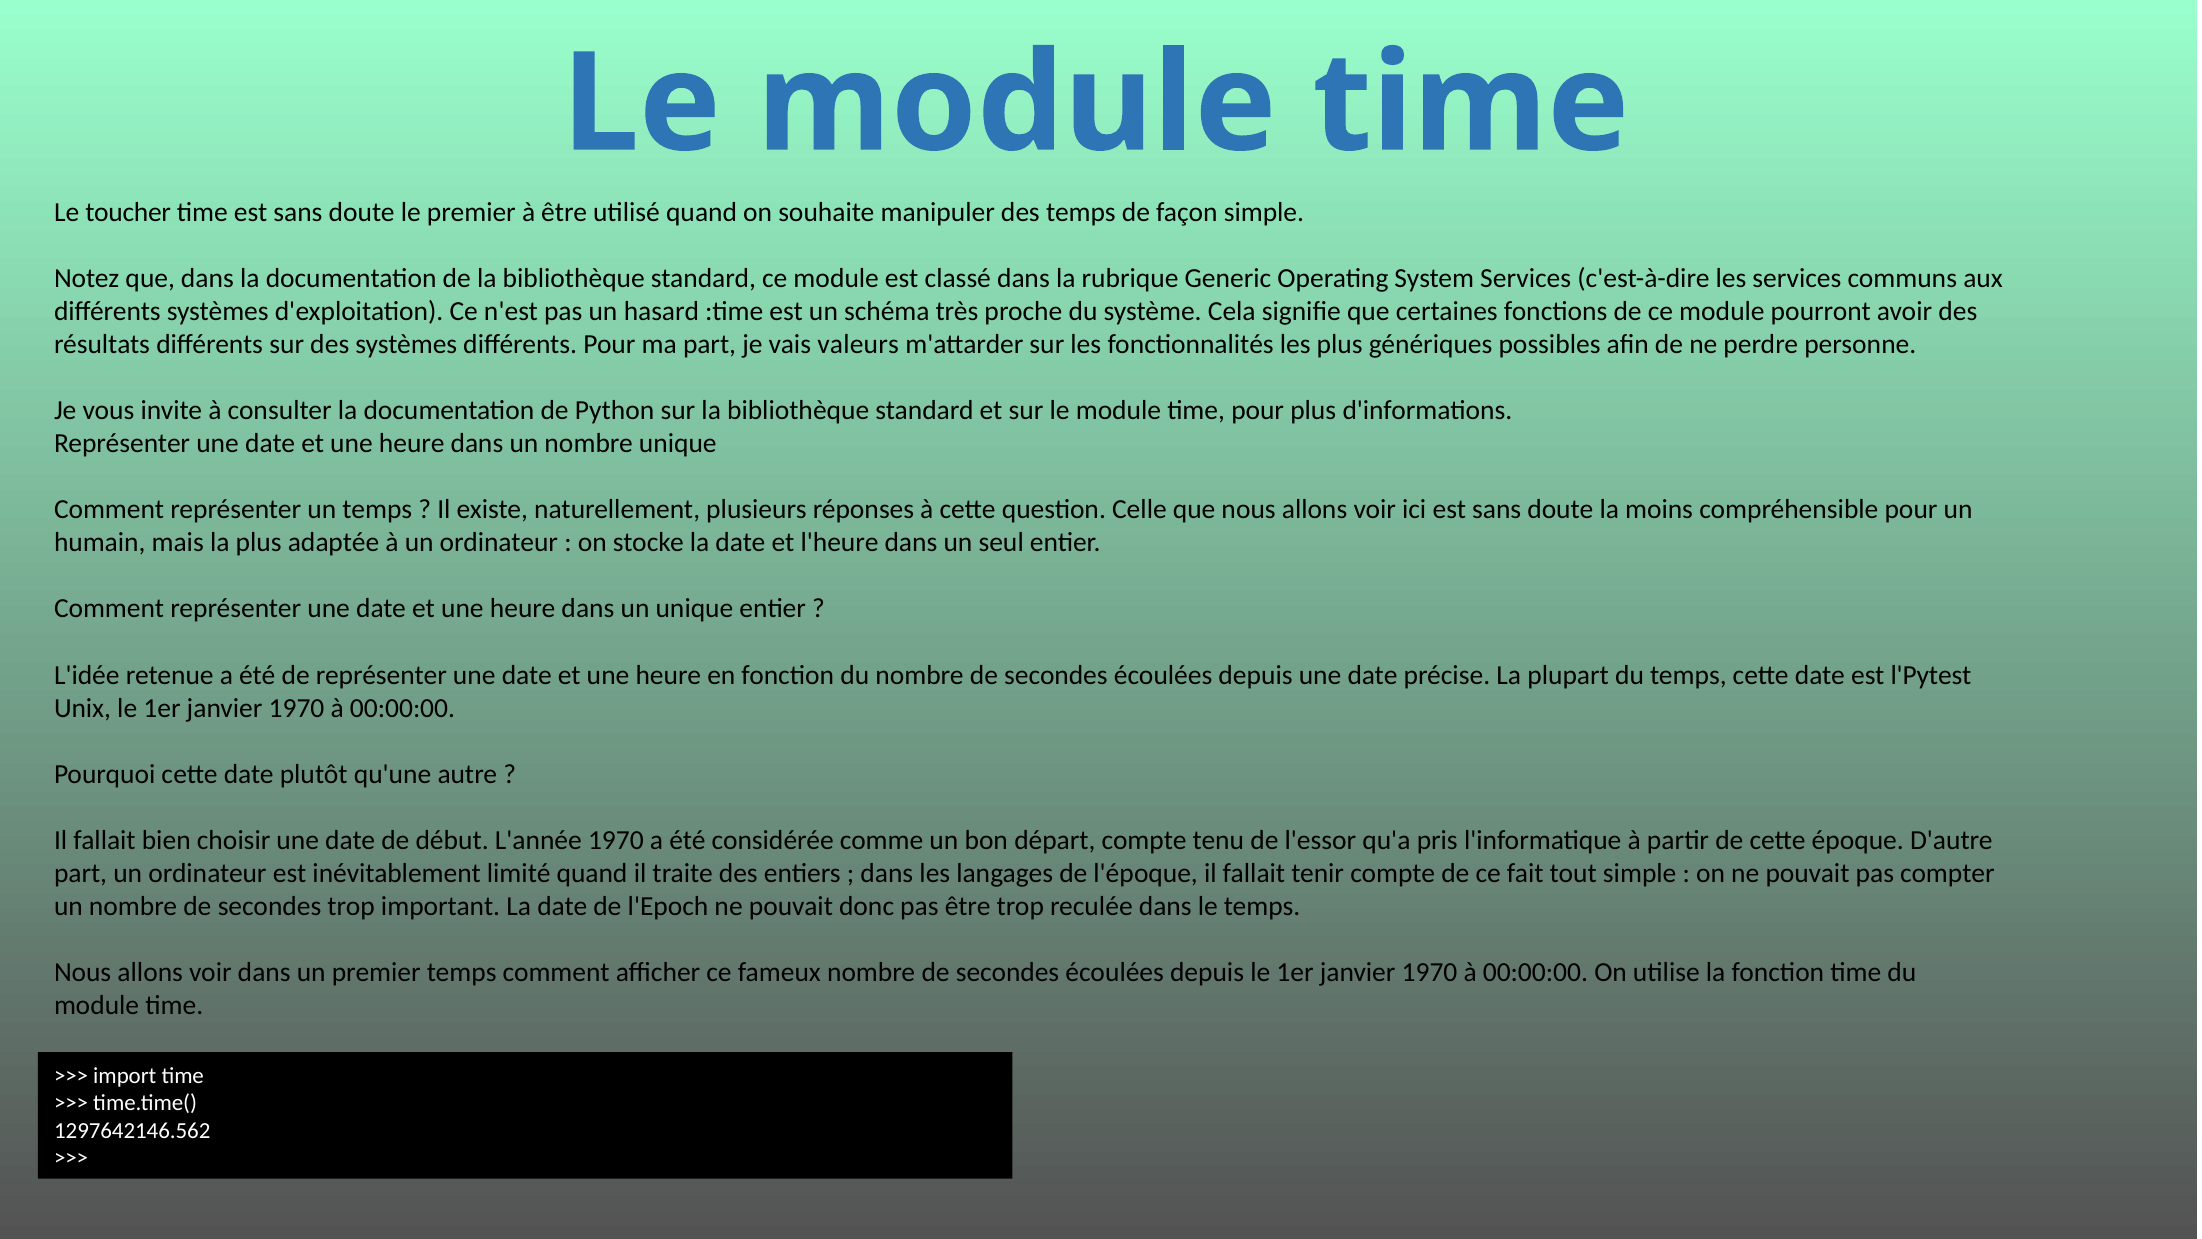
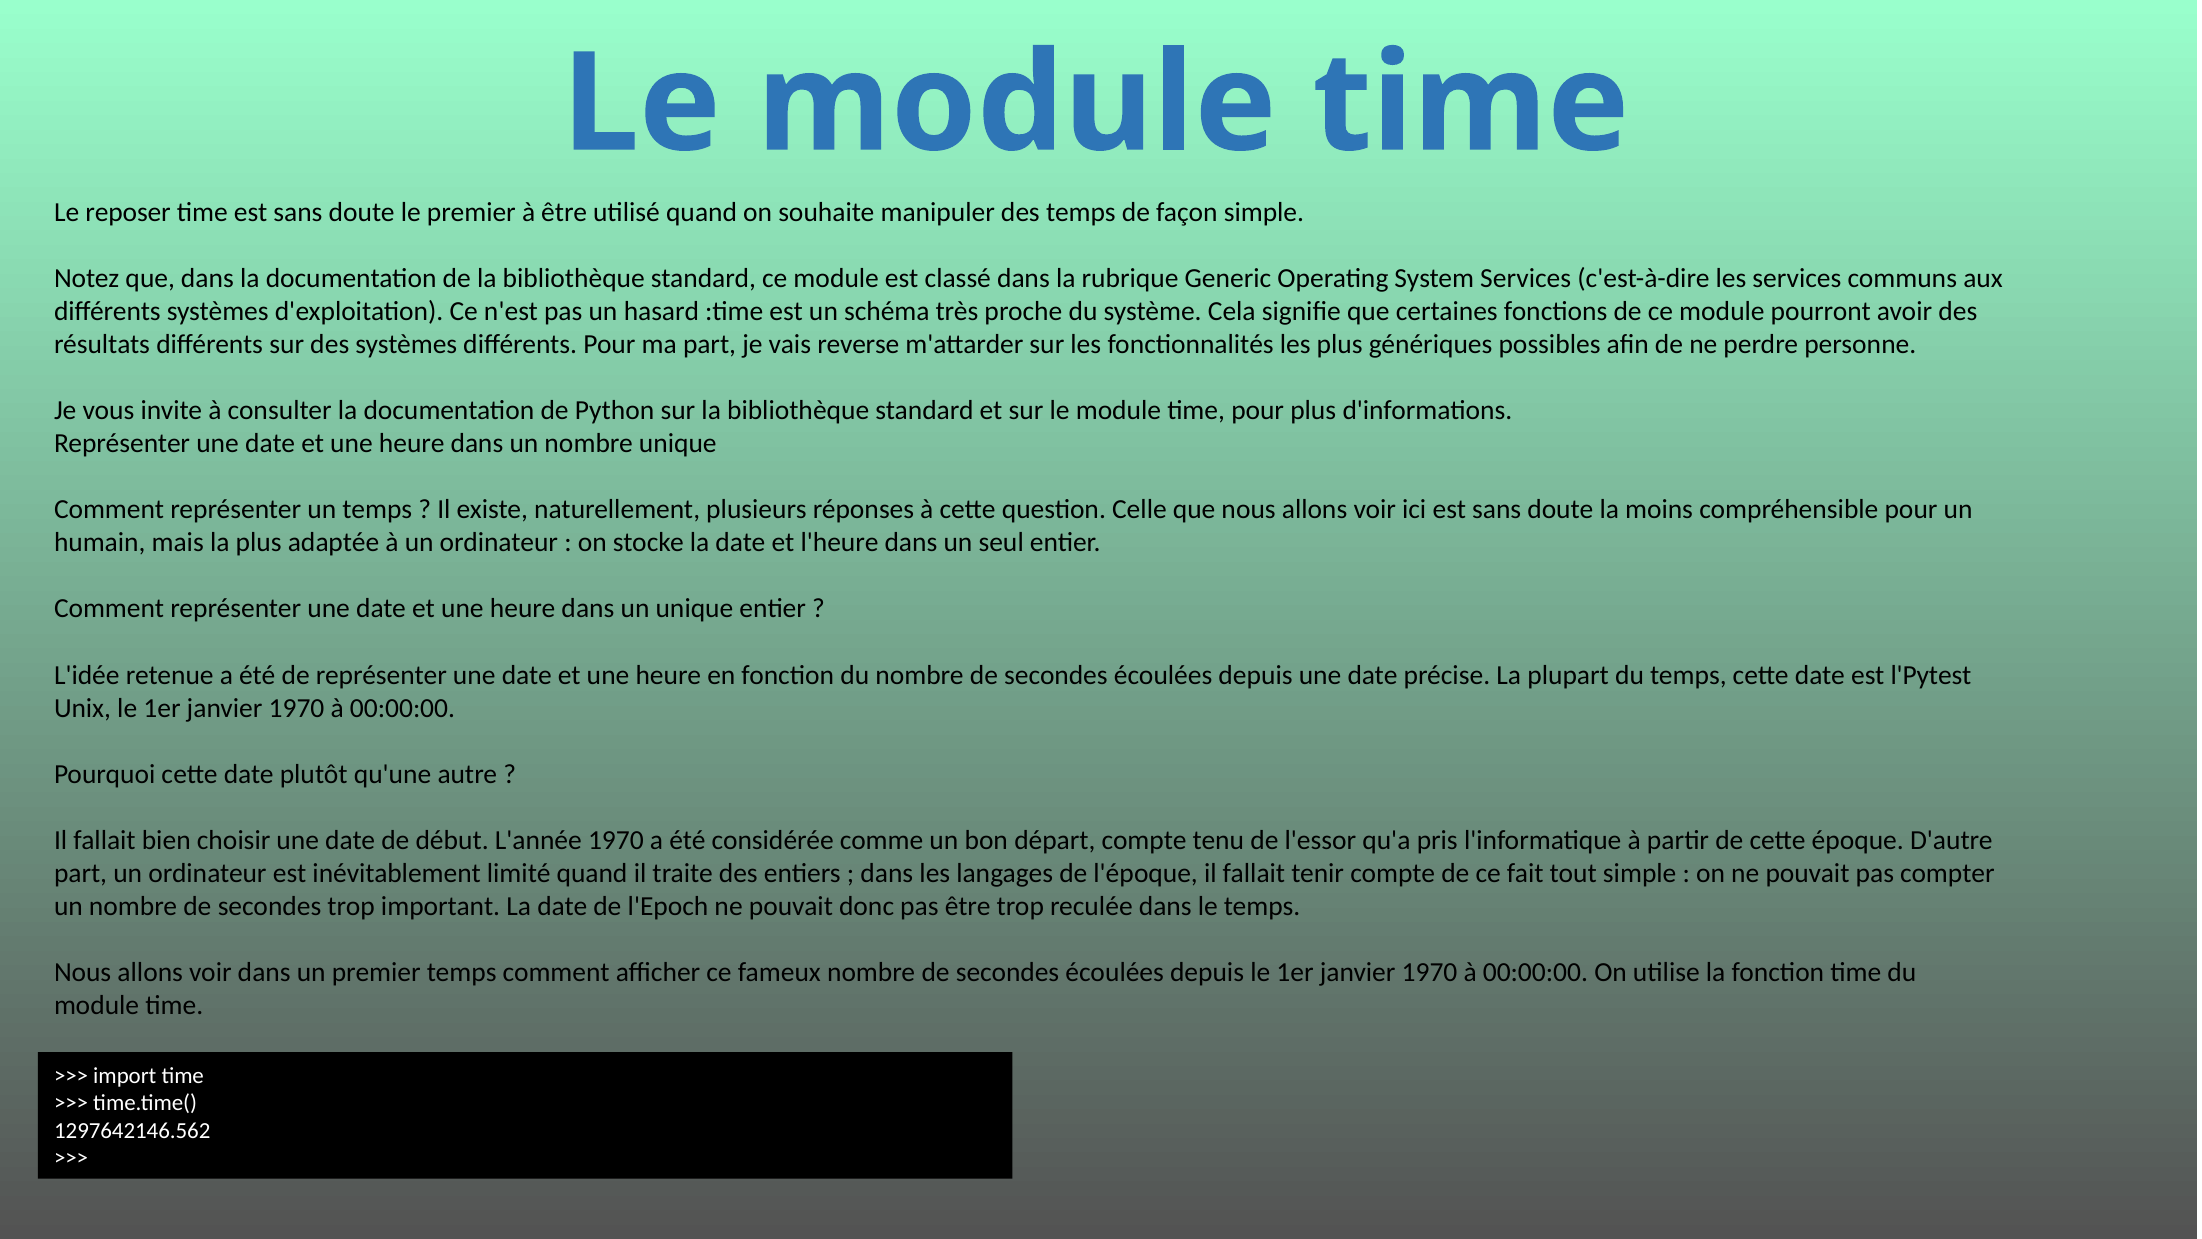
toucher: toucher -> reposer
valeurs: valeurs -> reverse
